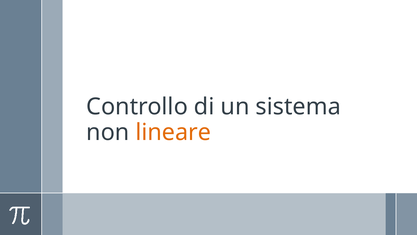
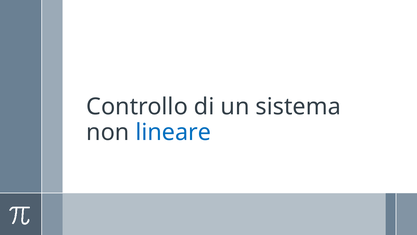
lineare colour: orange -> blue
